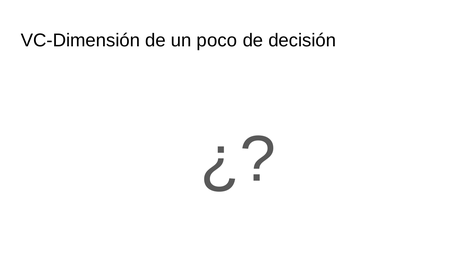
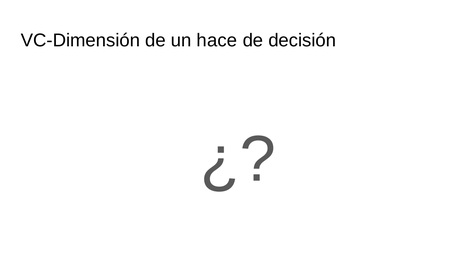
poco: poco -> hace
